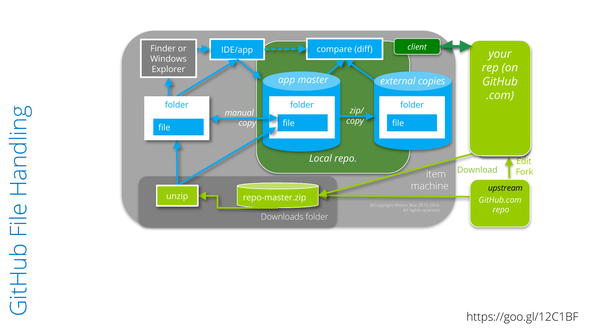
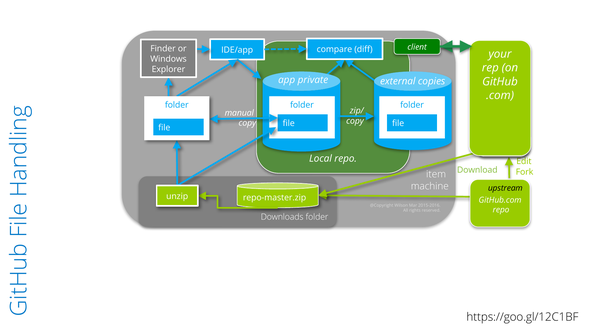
master: master -> private
